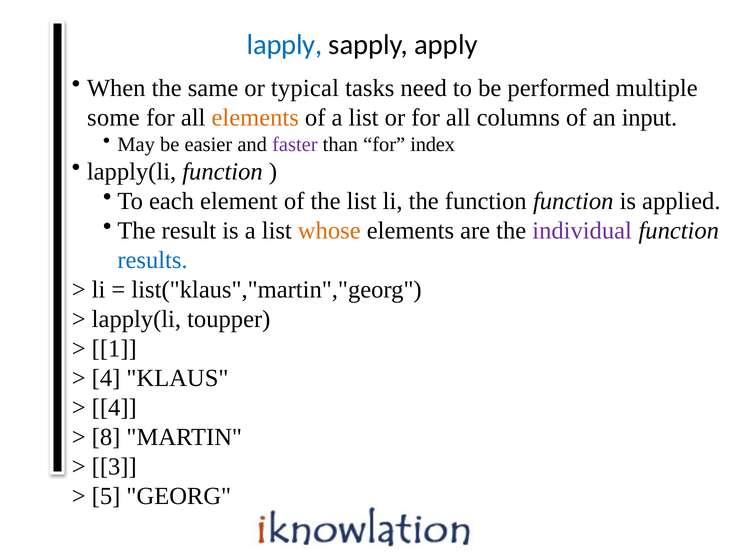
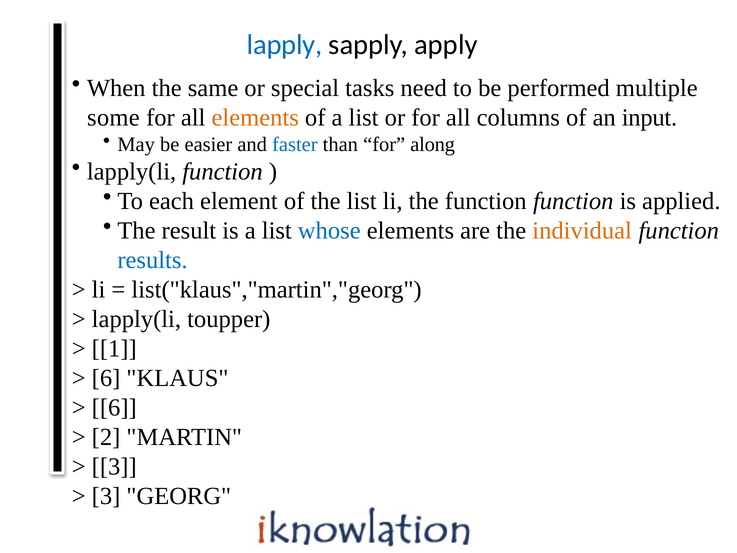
typical: typical -> special
faster colour: purple -> blue
index: index -> along
whose colour: orange -> blue
individual colour: purple -> orange
4 at (106, 378): 4 -> 6
4 at (114, 407): 4 -> 6
8: 8 -> 2
5 at (106, 496): 5 -> 3
